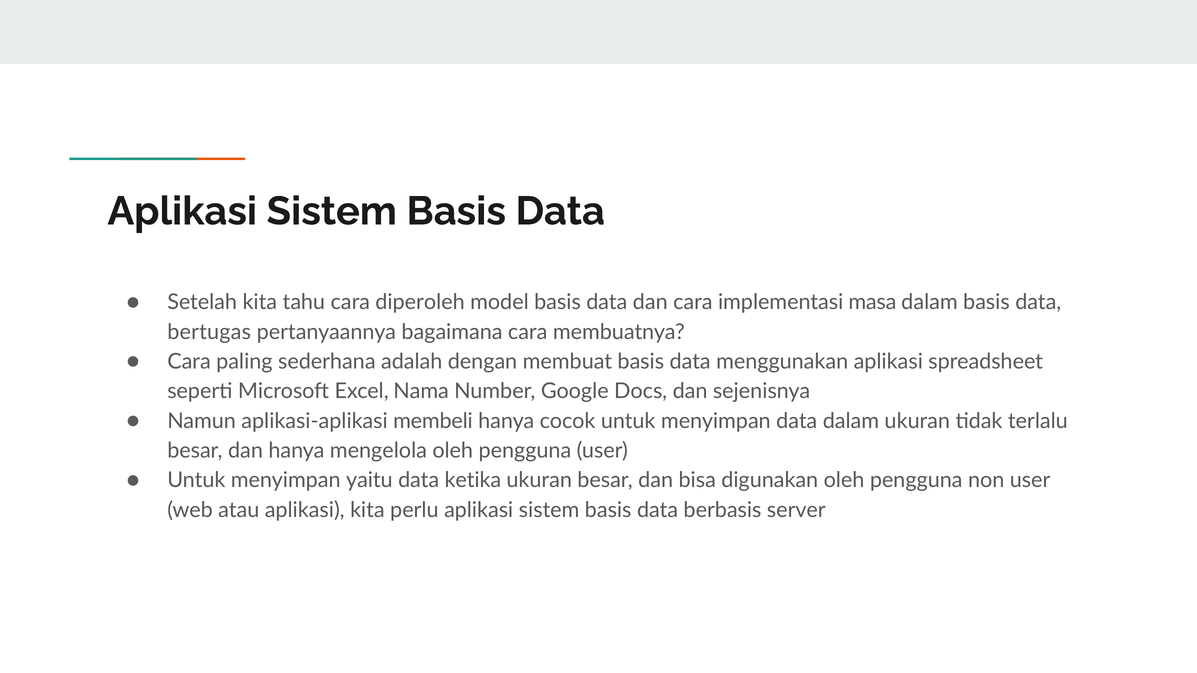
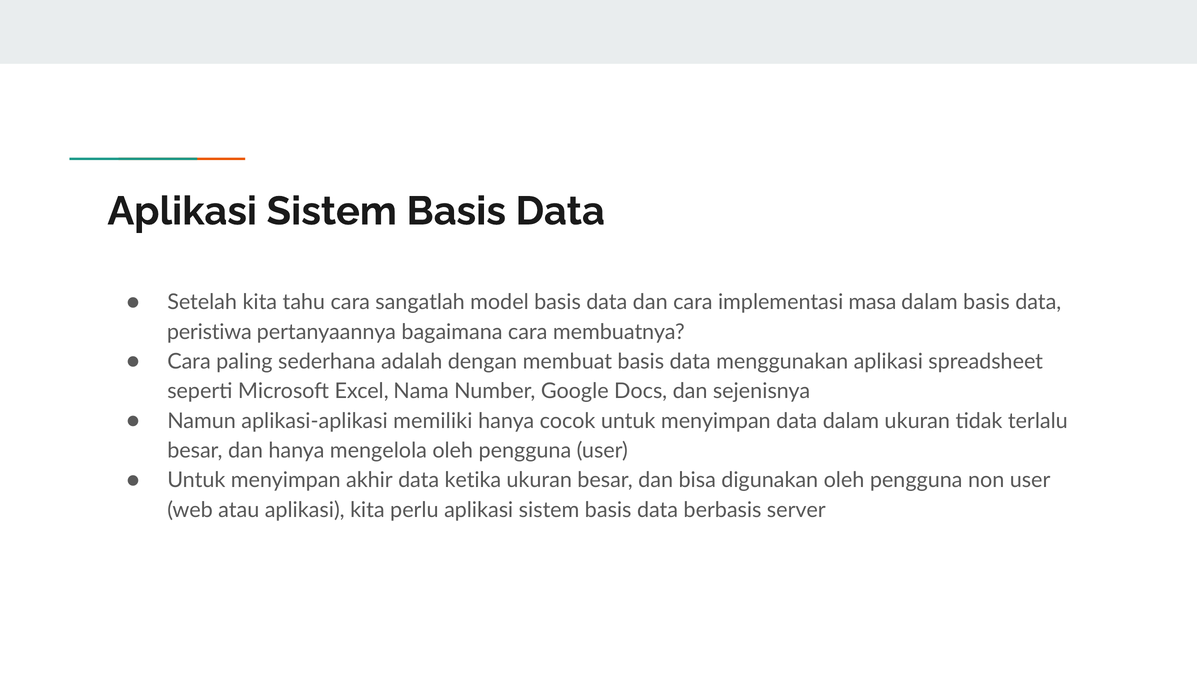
diperoleh: diperoleh -> sangatlah
bertugas: bertugas -> peristiwa
membeli: membeli -> memiliki
yaitu: yaitu -> akhir
